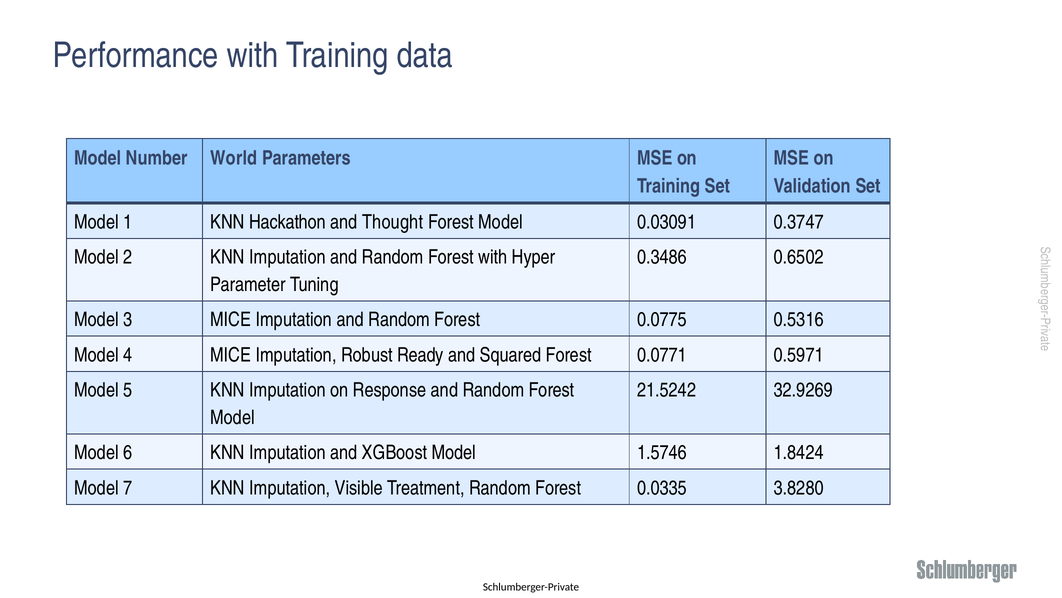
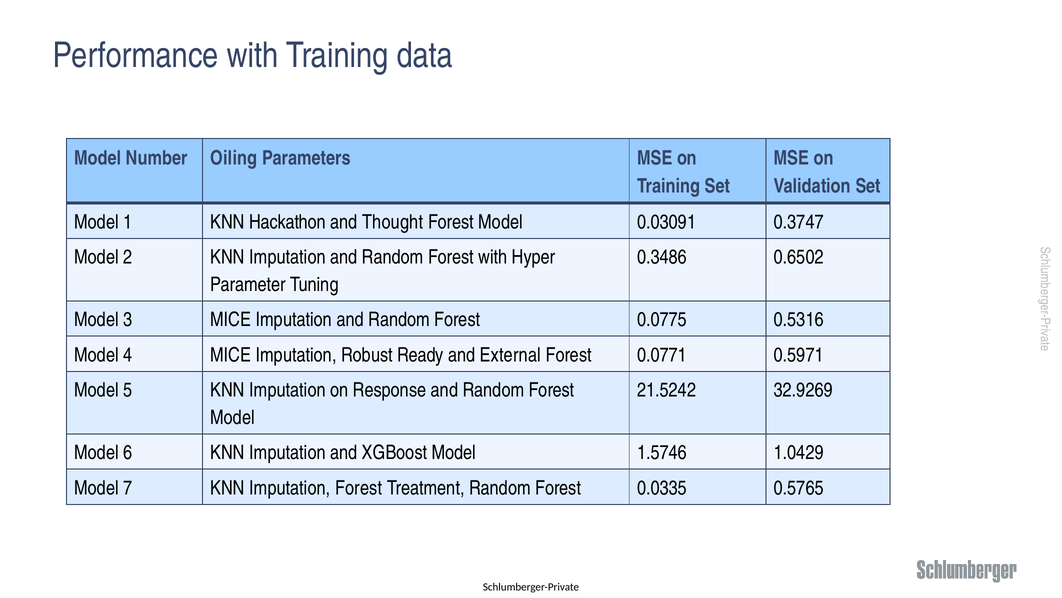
World: World -> Oiling
Squared: Squared -> External
1.8424: 1.8424 -> 1.0429
Imputation Visible: Visible -> Forest
3.8280: 3.8280 -> 0.5765
